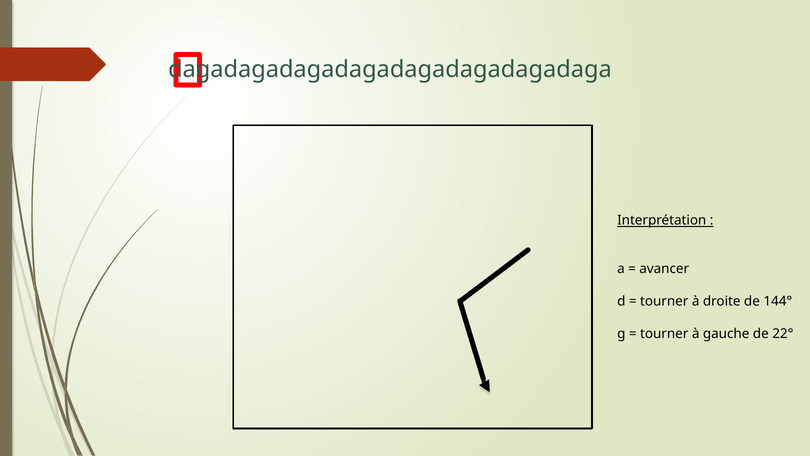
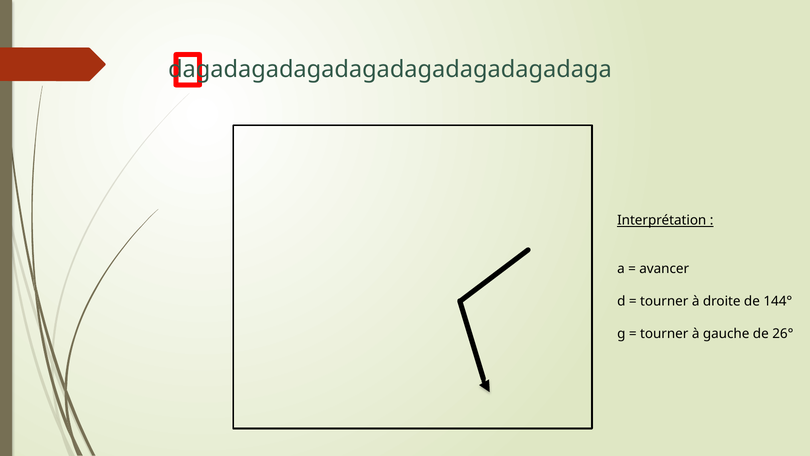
22°: 22° -> 26°
